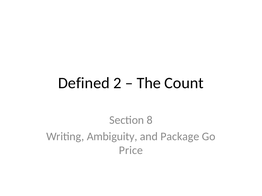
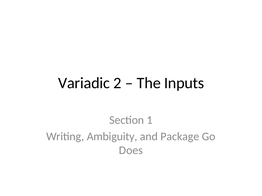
Defined: Defined -> Variadic
Count: Count -> Inputs
8: 8 -> 1
Price: Price -> Does
